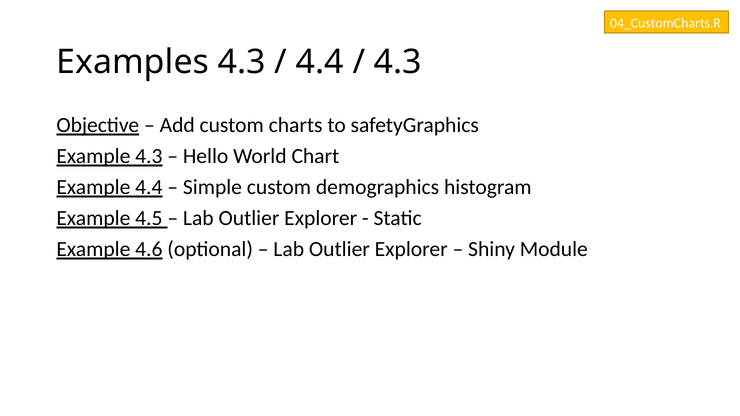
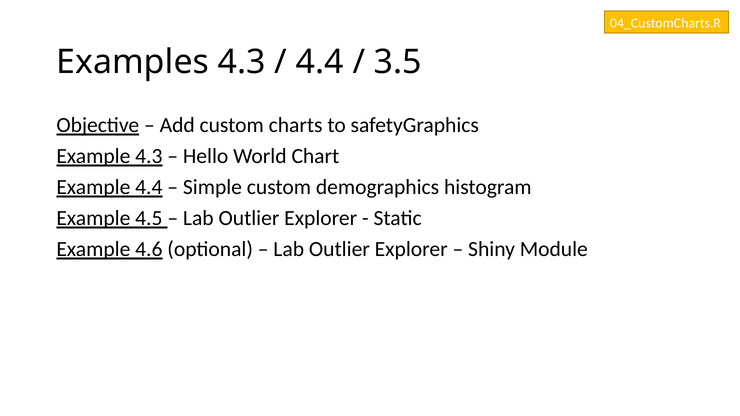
4.3 at (398, 62): 4.3 -> 3.5
